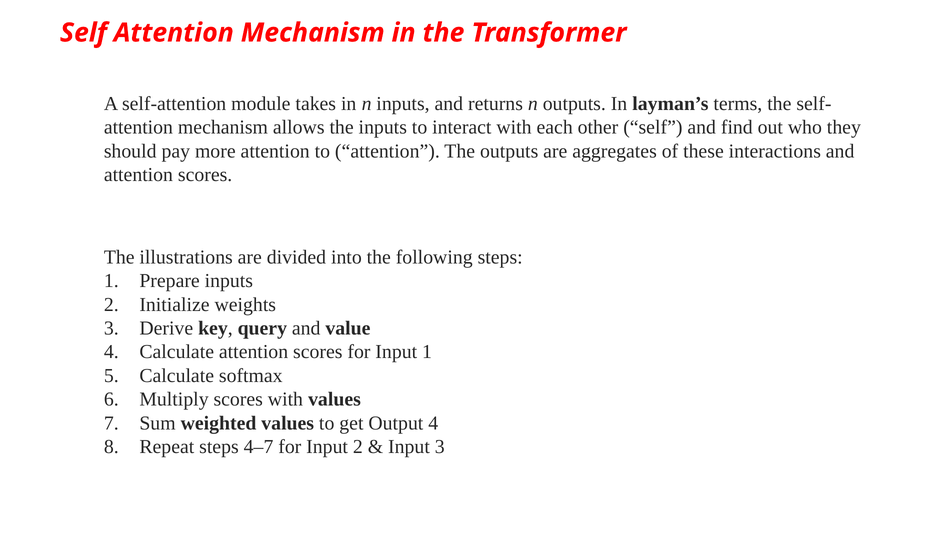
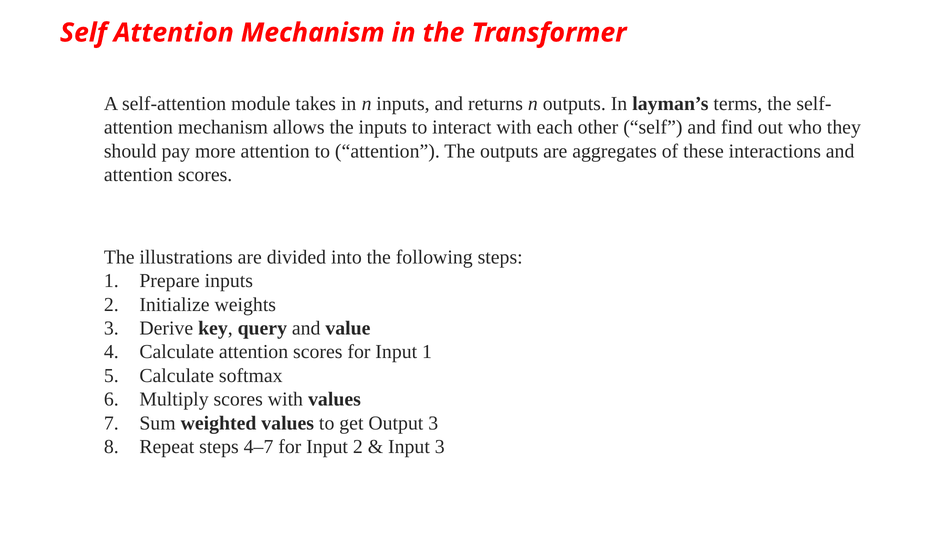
Output 4: 4 -> 3
